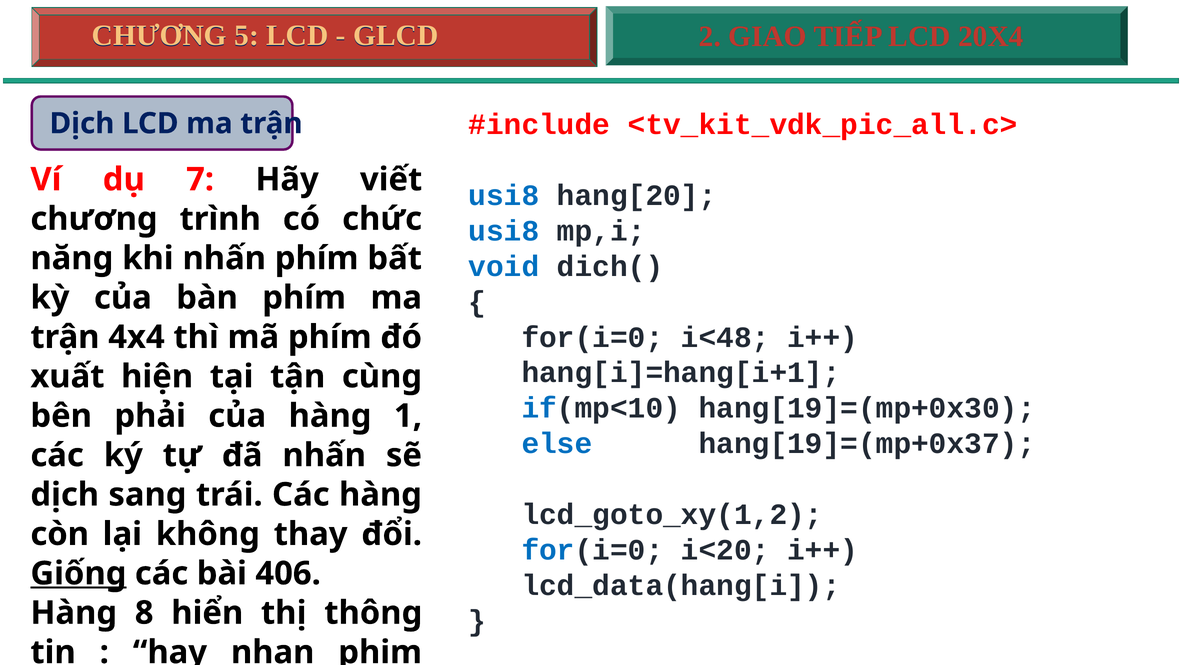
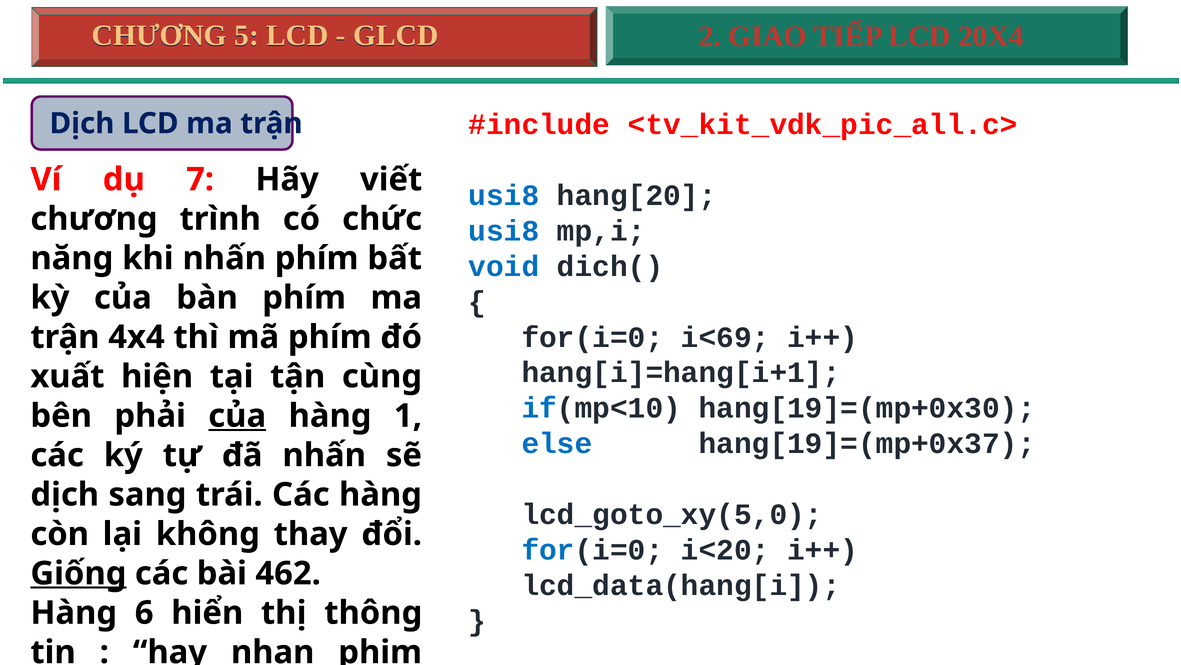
i<48: i<48 -> i<69
của at (237, 415) underline: none -> present
lcd_goto_xy(1,2: lcd_goto_xy(1,2 -> lcd_goto_xy(5,0
406: 406 -> 462
8: 8 -> 6
